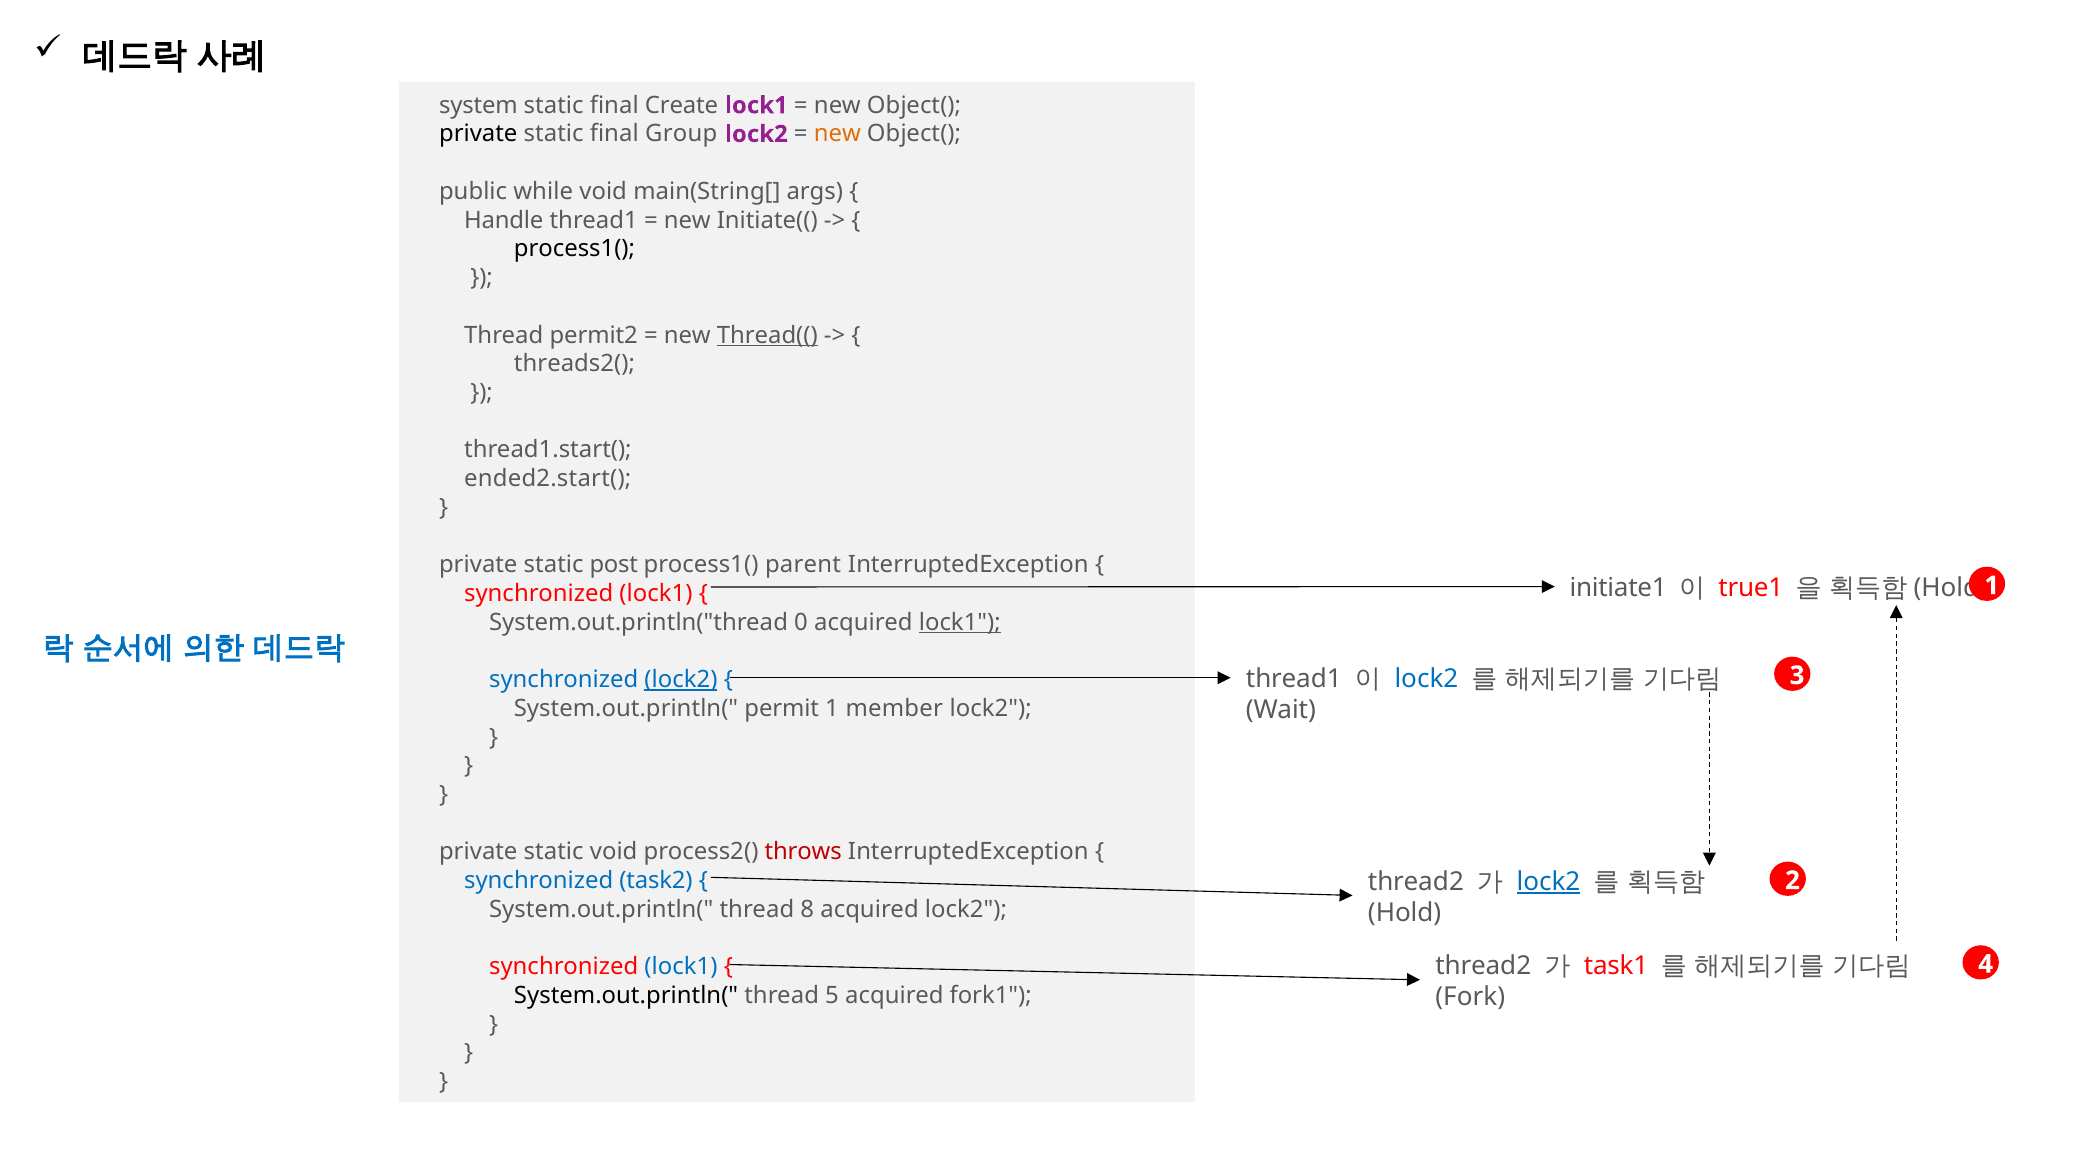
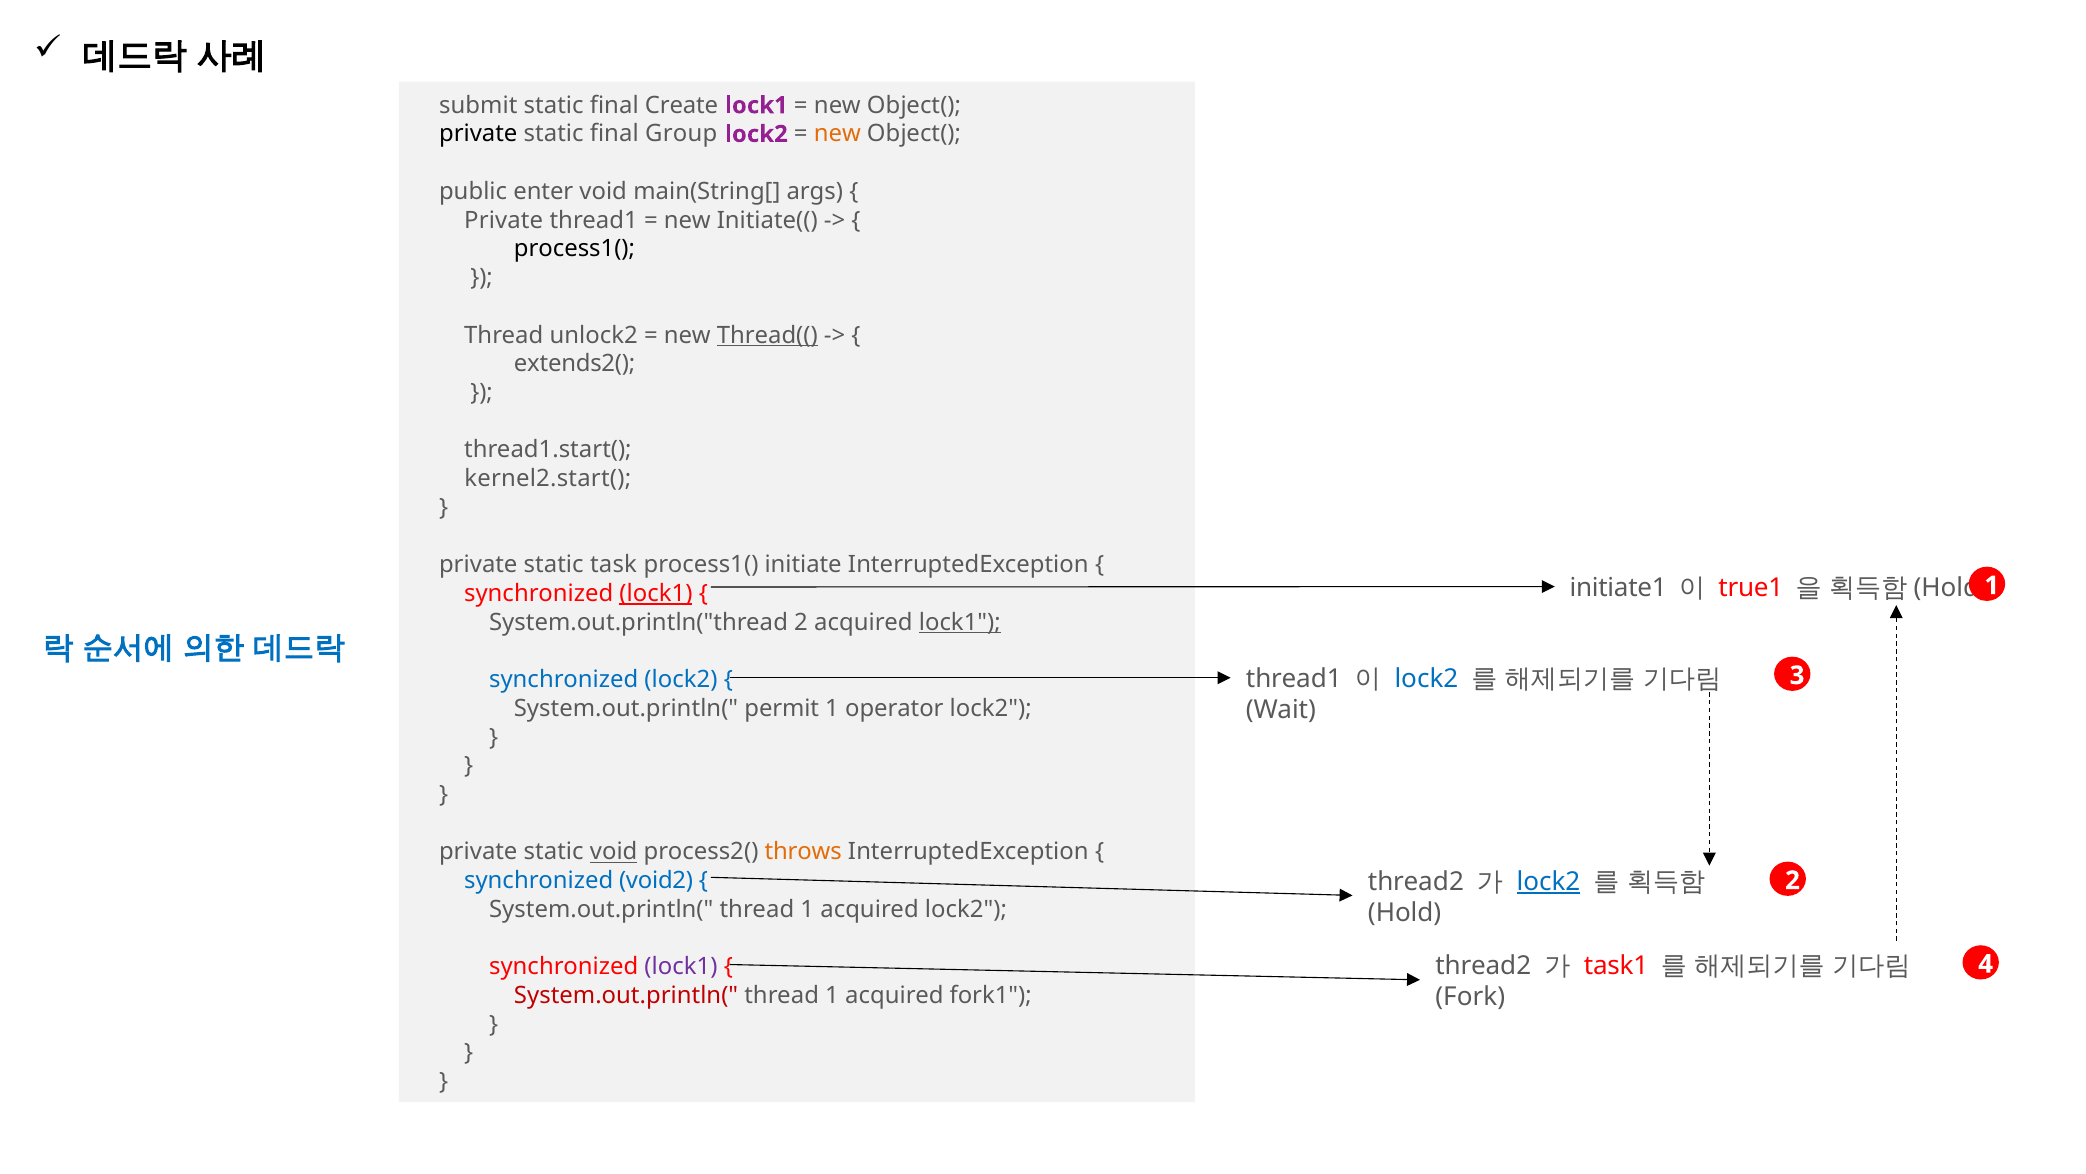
system: system -> submit
while: while -> enter
Handle at (504, 220): Handle -> Private
permit2: permit2 -> unlock2
threads2(: threads2( -> extends2(
ended2.start(: ended2.start( -> kernel2.start(
post: post -> task
parent: parent -> initiate
lock1 at (656, 593) underline: none -> present
System.out.println("thread 0: 0 -> 2
lock2 at (681, 679) underline: present -> none
member: member -> operator
void at (614, 852) underline: none -> present
throws colour: red -> orange
task2: task2 -> void2
8 at (807, 909): 8 -> 1
lock1 at (681, 966) colour: blue -> purple
System.out.println( at (626, 995) colour: black -> red
5 at (832, 995): 5 -> 1
